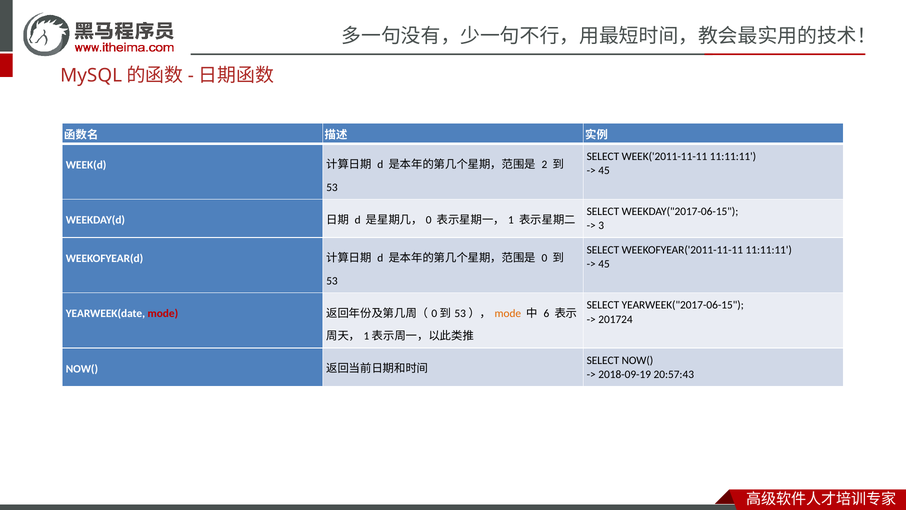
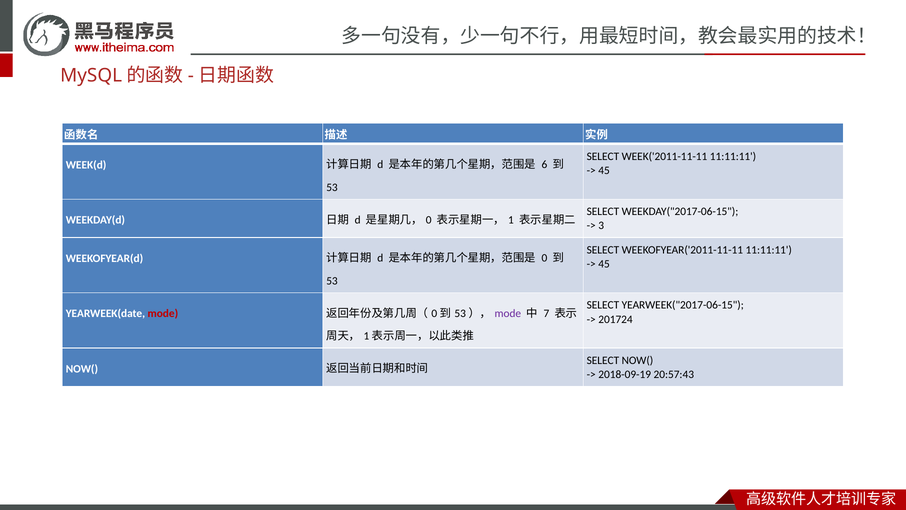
2: 2 -> 6
mode at (508, 313) colour: orange -> purple
6: 6 -> 7
